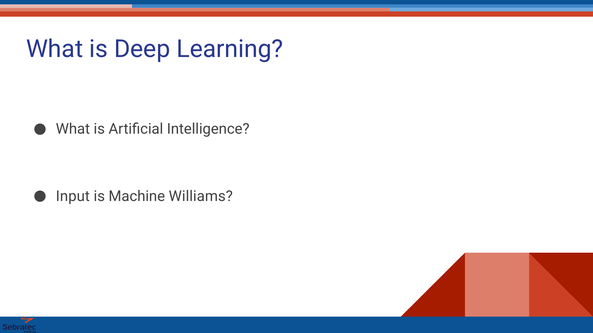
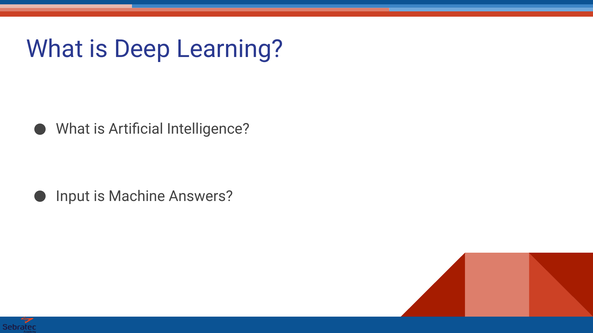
Williams: Williams -> Answers
